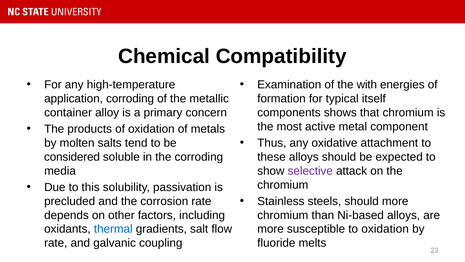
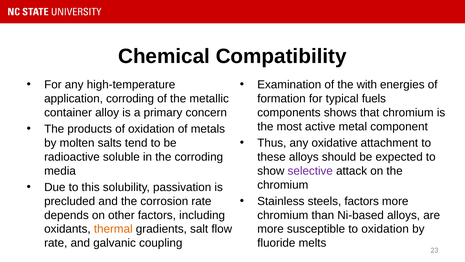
itself: itself -> fuels
considered: considered -> radioactive
steels should: should -> factors
thermal colour: blue -> orange
